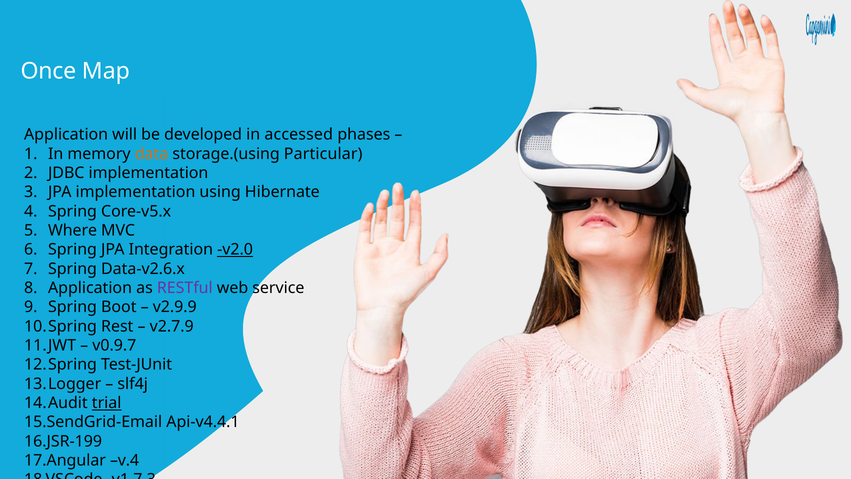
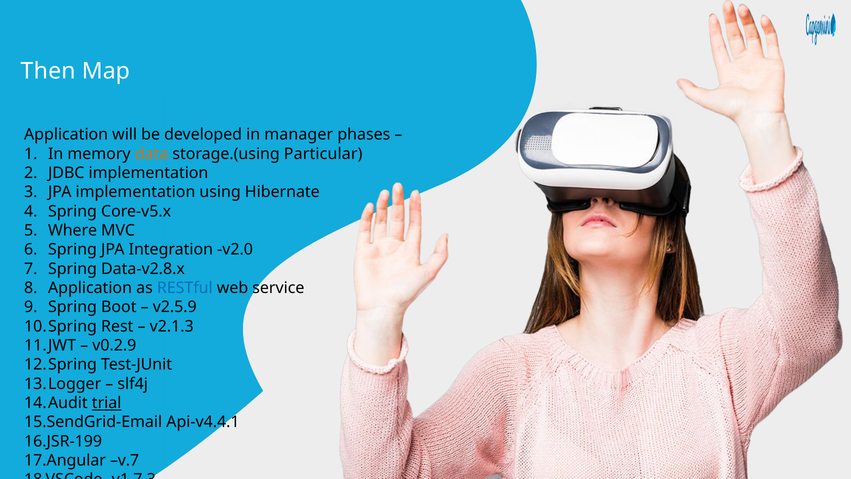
Once: Once -> Then
accessed: accessed -> manager
v2.0 underline: present -> none
Data-v2.6.x: Data-v2.6.x -> Data-v2.8.x
RESTful colour: purple -> blue
v2.9.9: v2.9.9 -> v2.5.9
v2.7.9: v2.7.9 -> v2.1.3
v0.9.7: v0.9.7 -> v0.2.9
v.4: v.4 -> v.7
